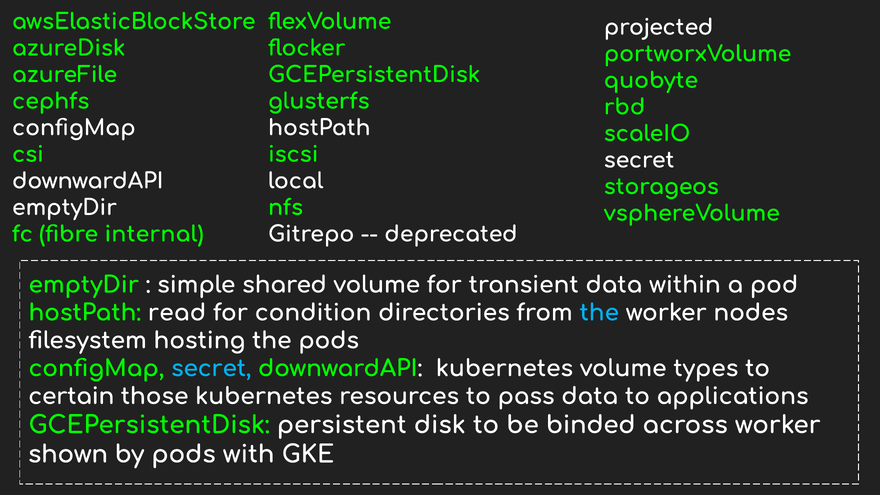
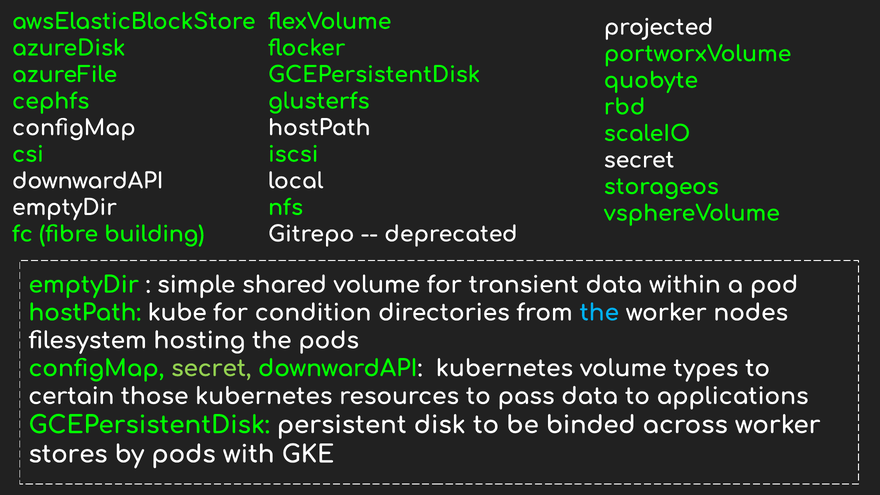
internal: internal -> building
read: read -> kube
secret at (211, 369) colour: light blue -> light green
shown: shown -> stores
